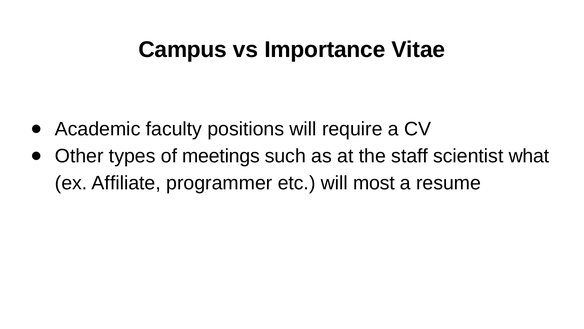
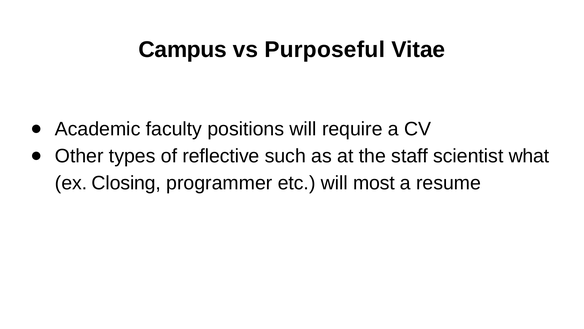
Importance: Importance -> Purposeful
meetings: meetings -> reflective
Affiliate: Affiliate -> Closing
